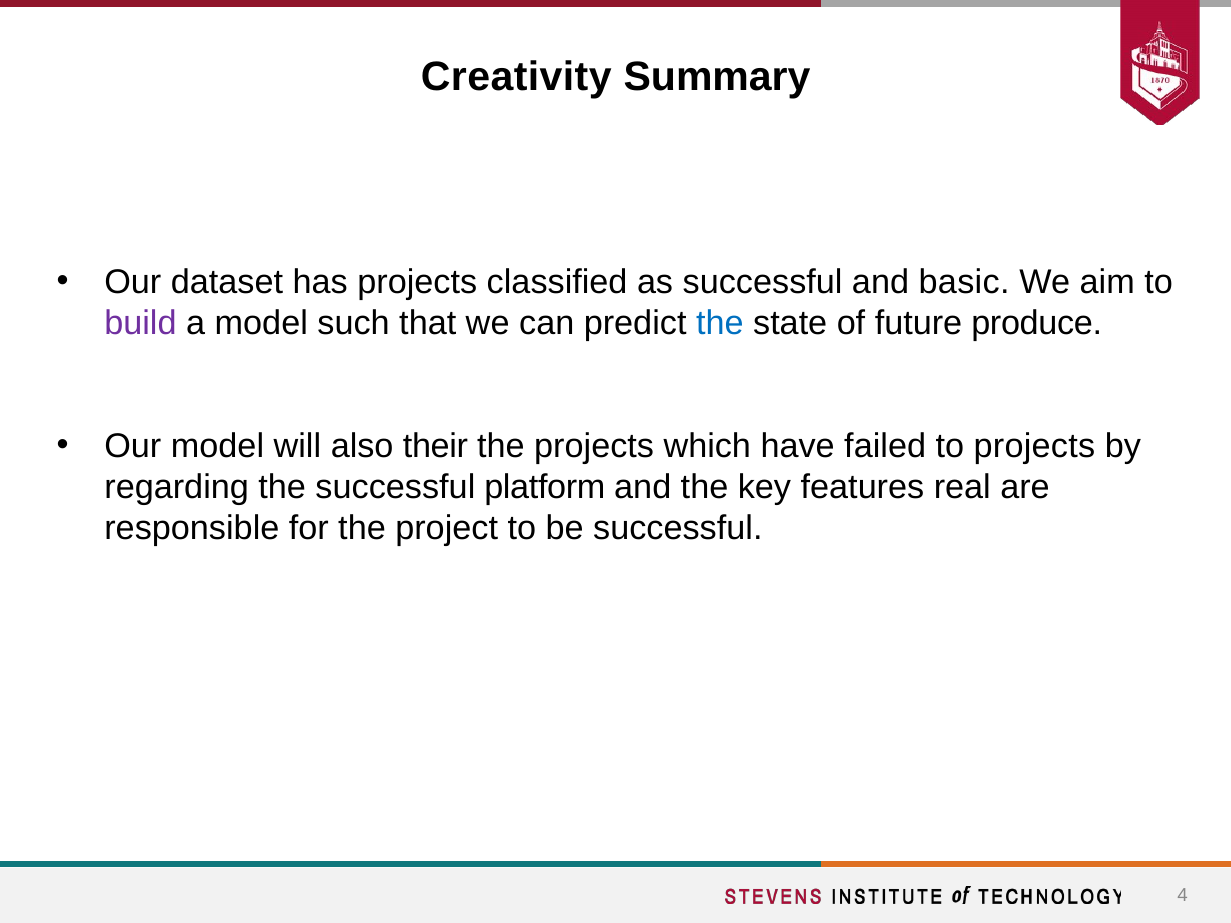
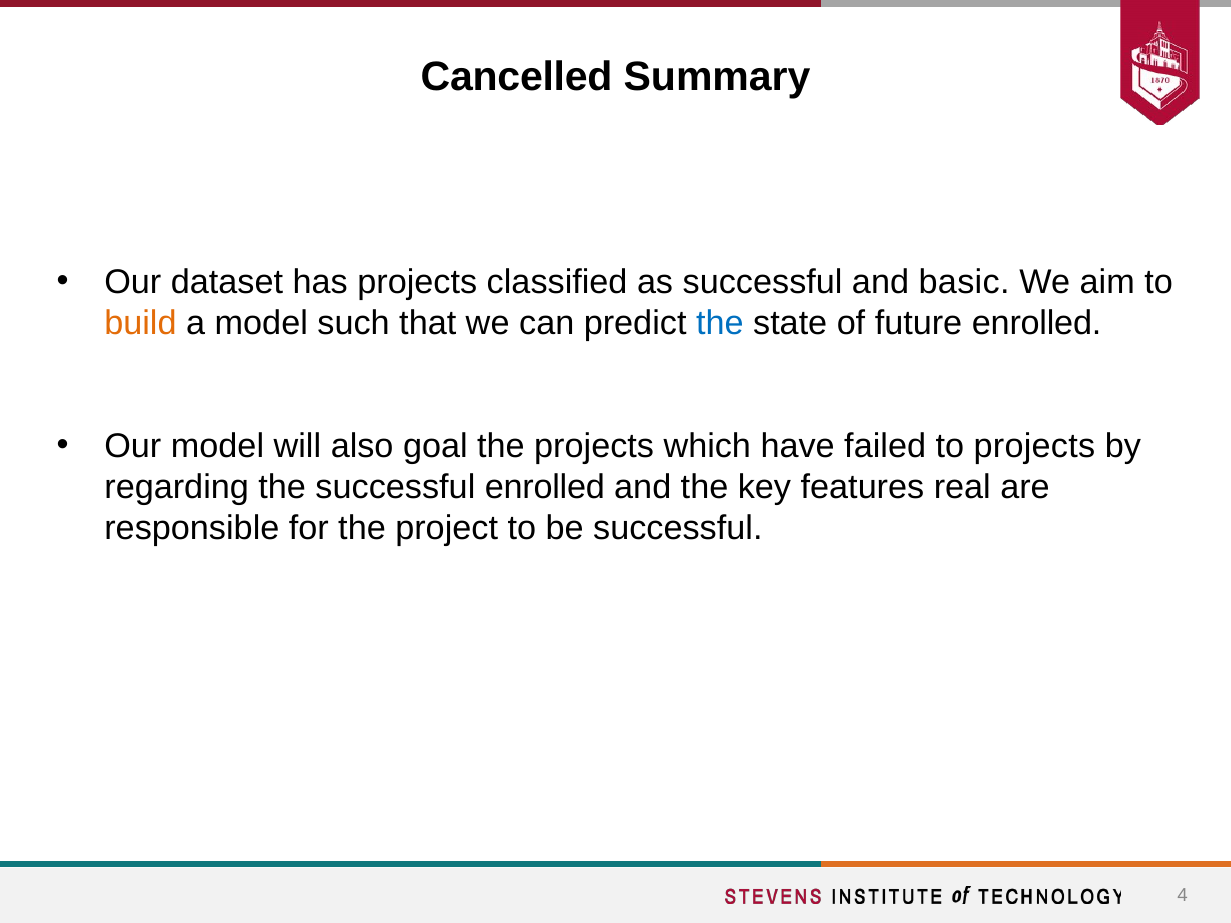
Creativity: Creativity -> Cancelled
build colour: purple -> orange
future produce: produce -> enrolled
their: their -> goal
successful platform: platform -> enrolled
